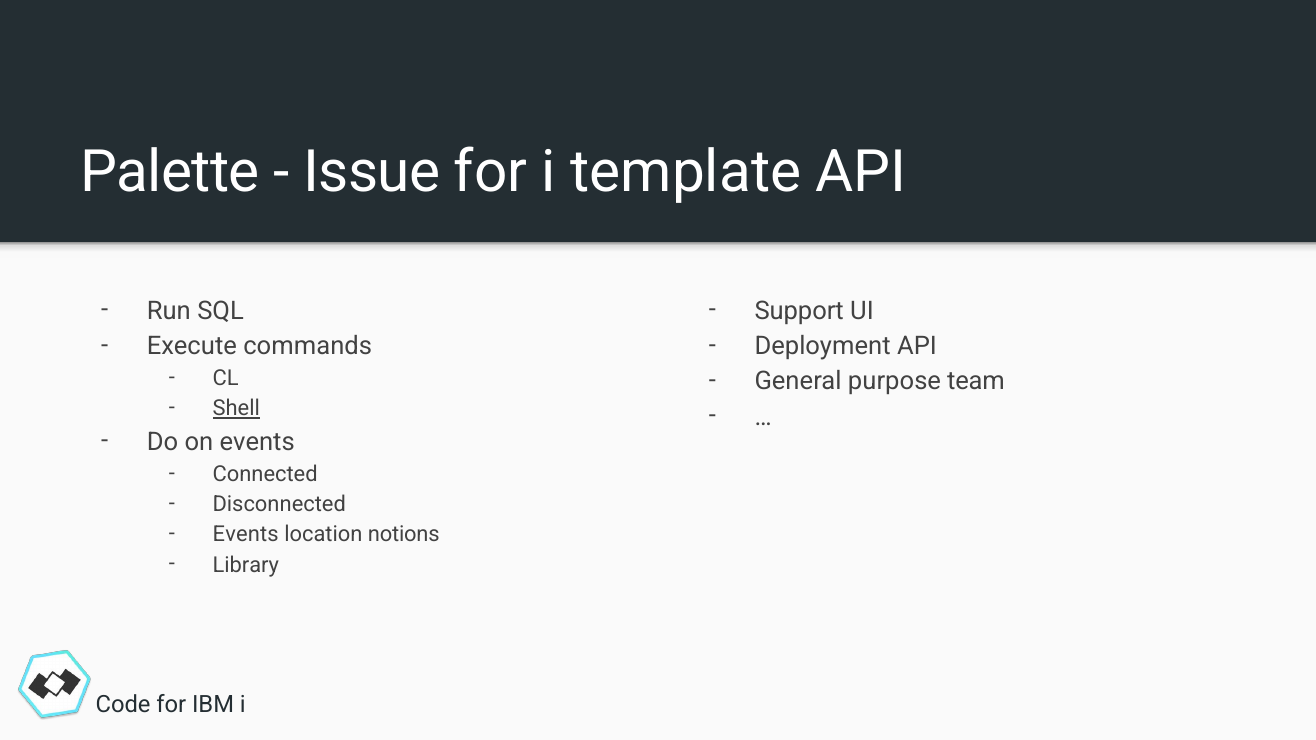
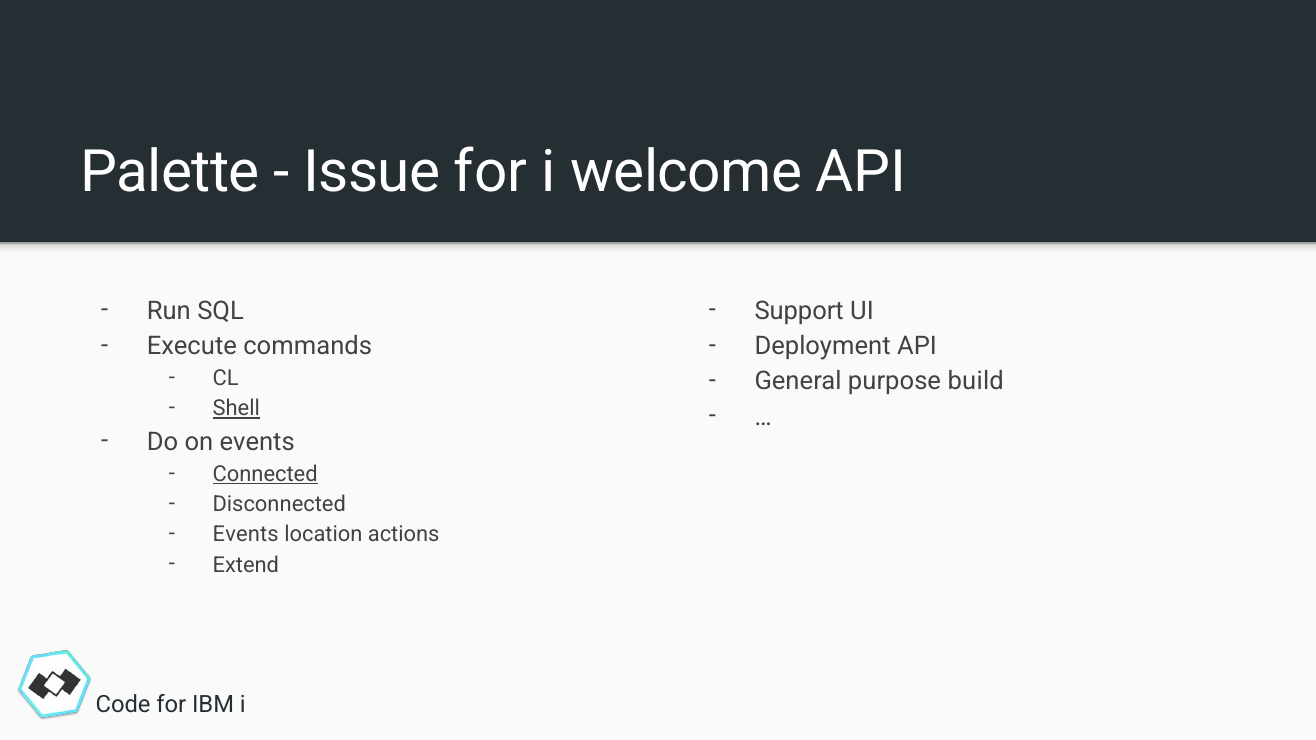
template: template -> welcome
team: team -> build
Connected underline: none -> present
notions: notions -> actions
Library: Library -> Extend
